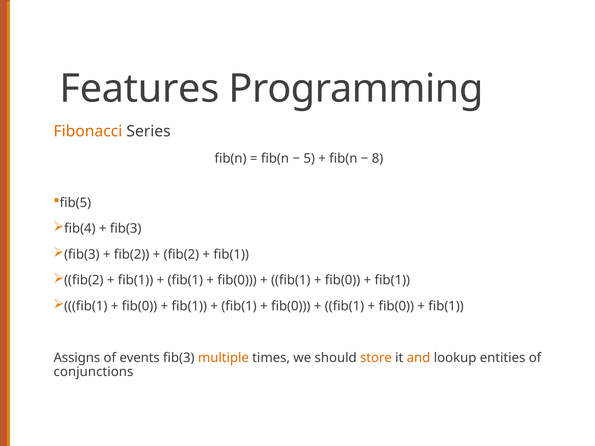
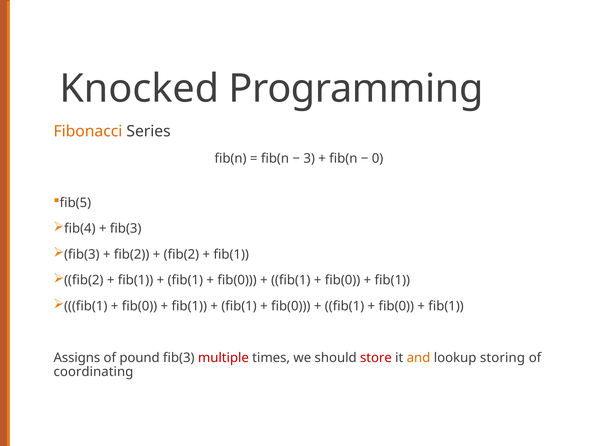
Features: Features -> Knocked
5: 5 -> 3
8: 8 -> 0
events: events -> pound
multiple colour: orange -> red
store colour: orange -> red
entities: entities -> storing
conjunctions: conjunctions -> coordinating
